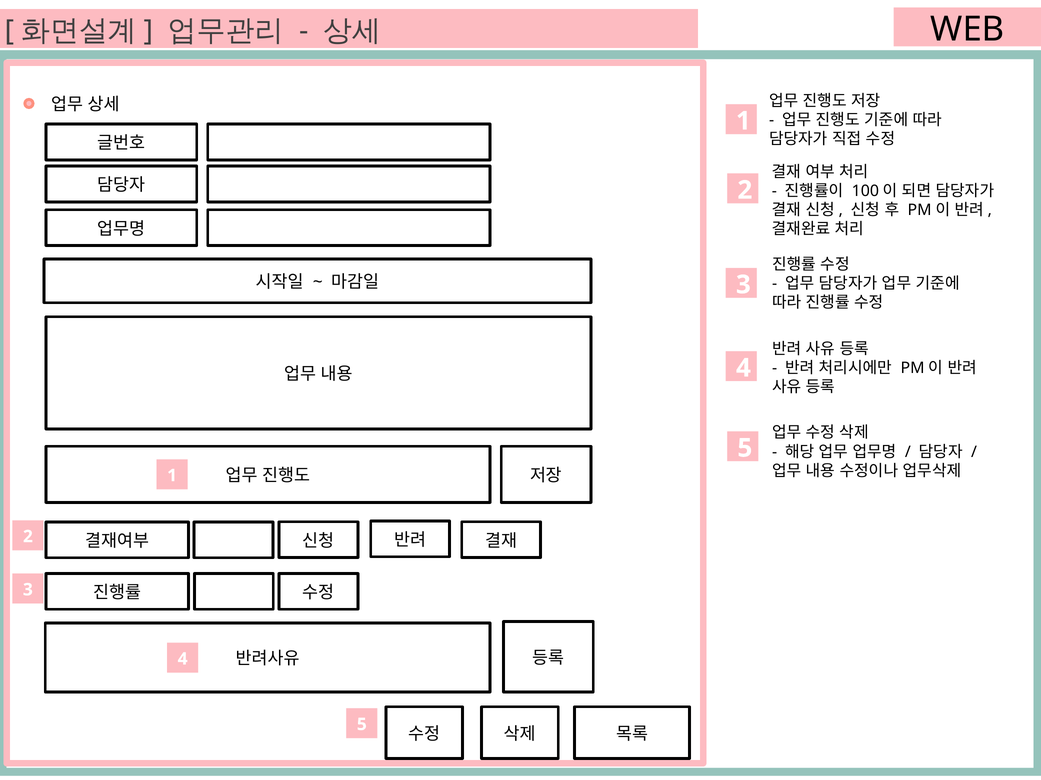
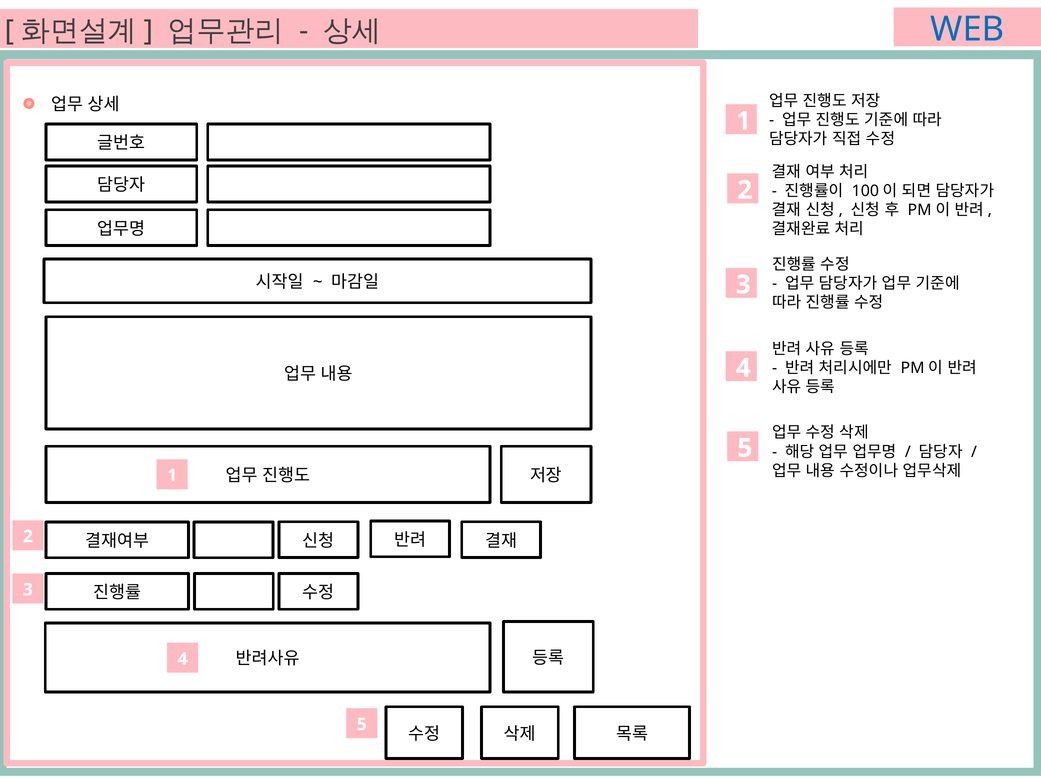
WEB colour: black -> blue
